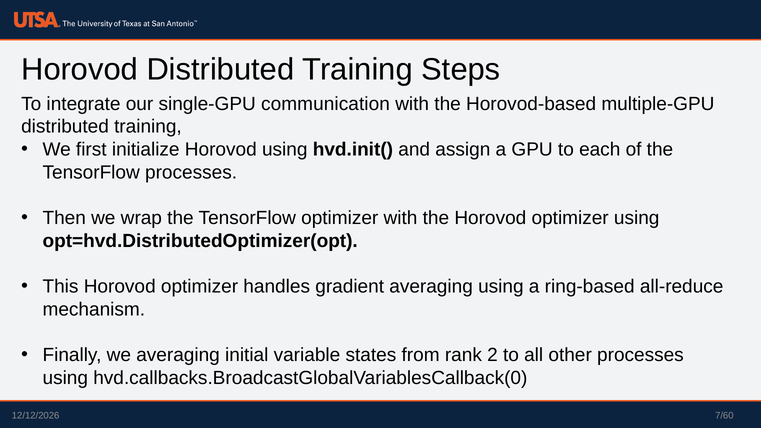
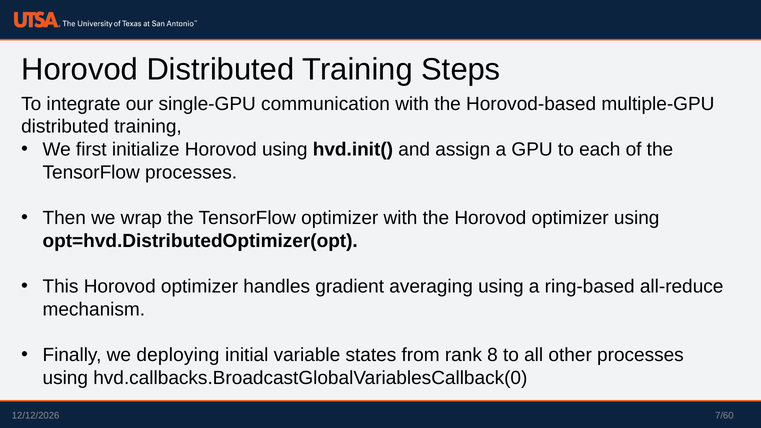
we averaging: averaging -> deploying
2: 2 -> 8
